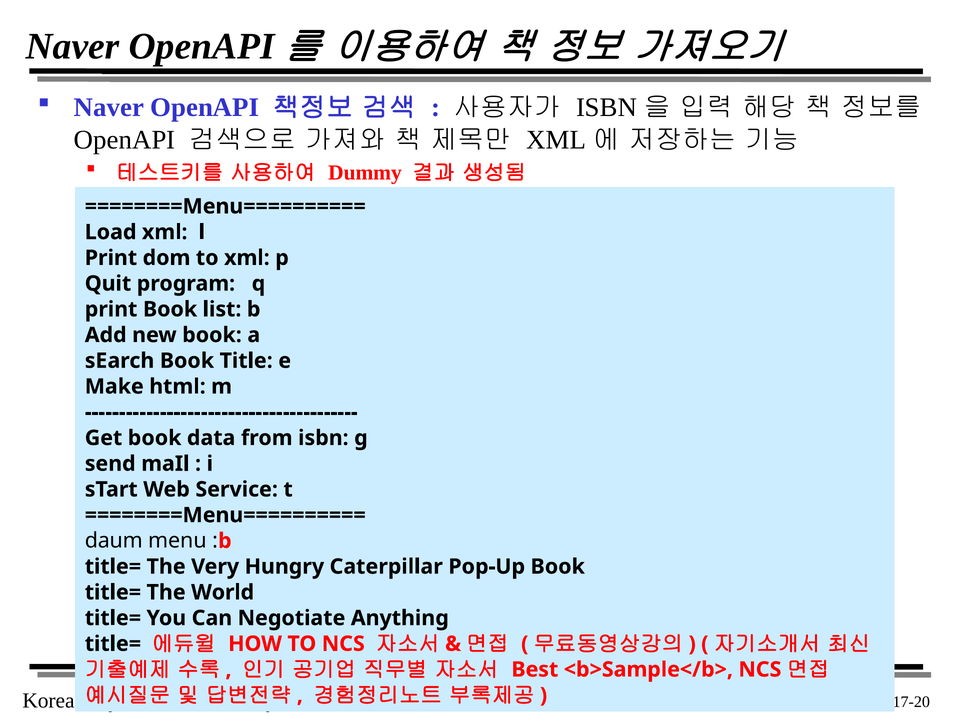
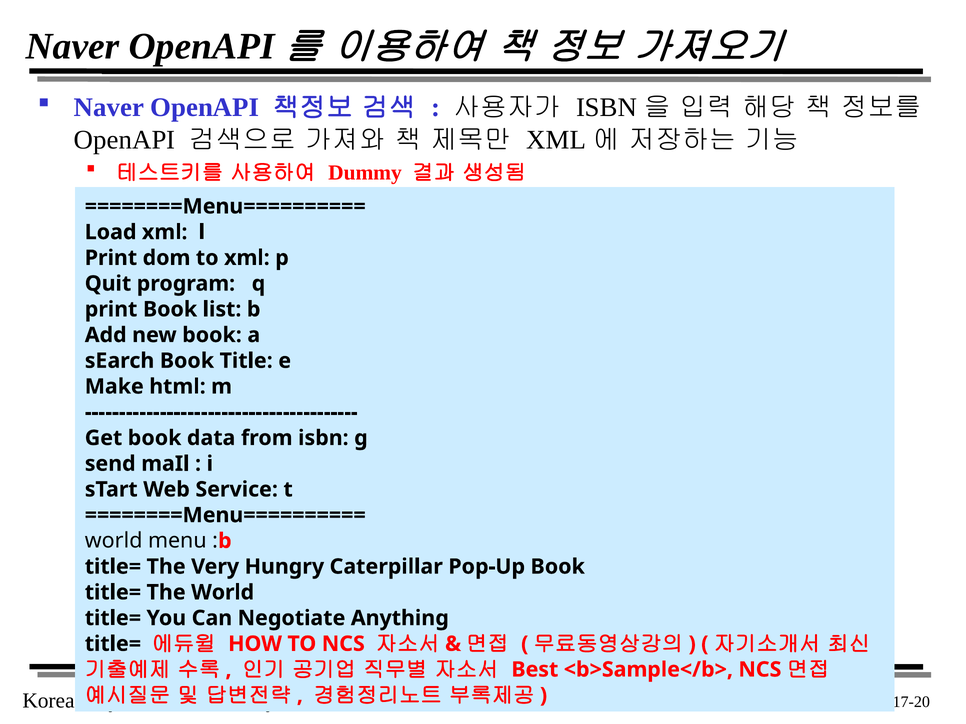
daum at (114, 541): daum -> world
